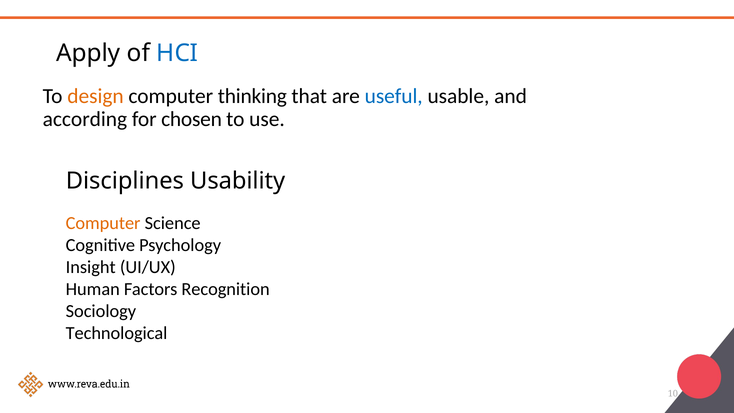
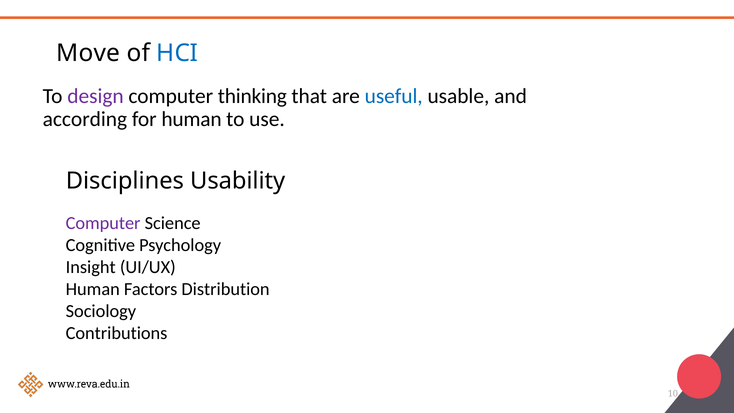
Apply: Apply -> Move
design colour: orange -> purple
for chosen: chosen -> human
Computer at (103, 223) colour: orange -> purple
Recognition: Recognition -> Distribution
Technological: Technological -> Contributions
